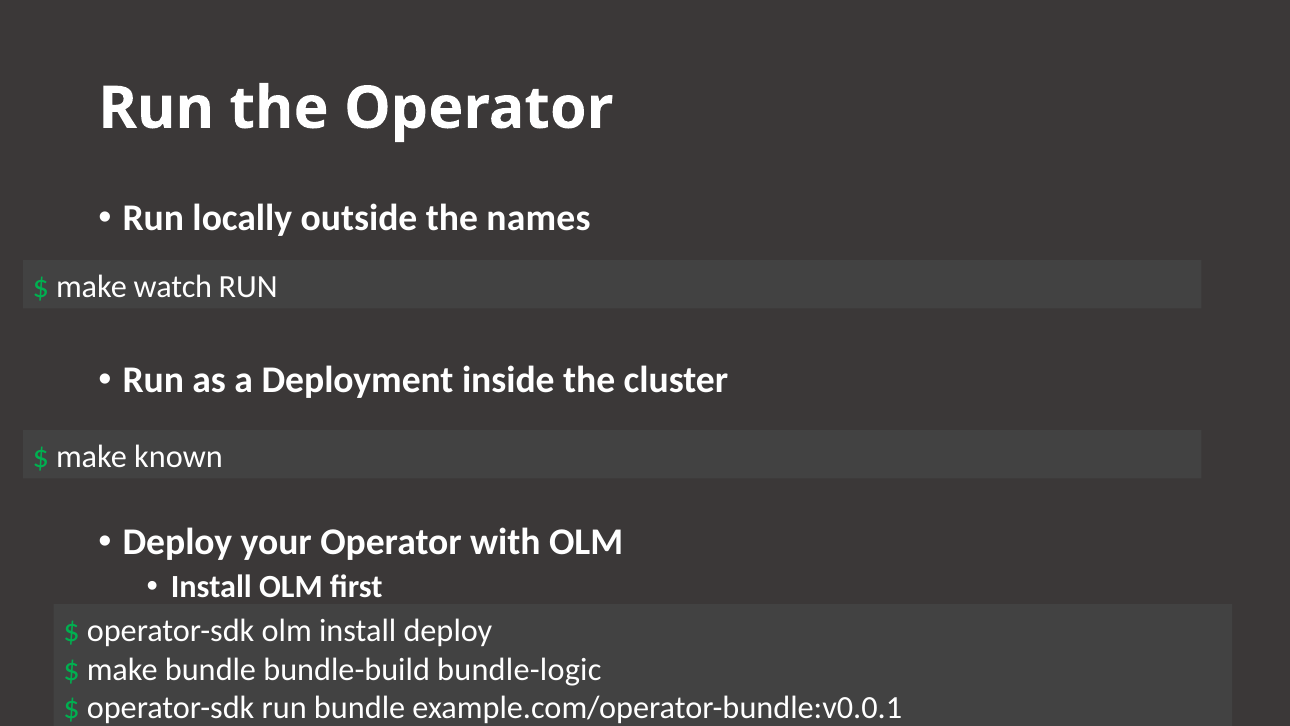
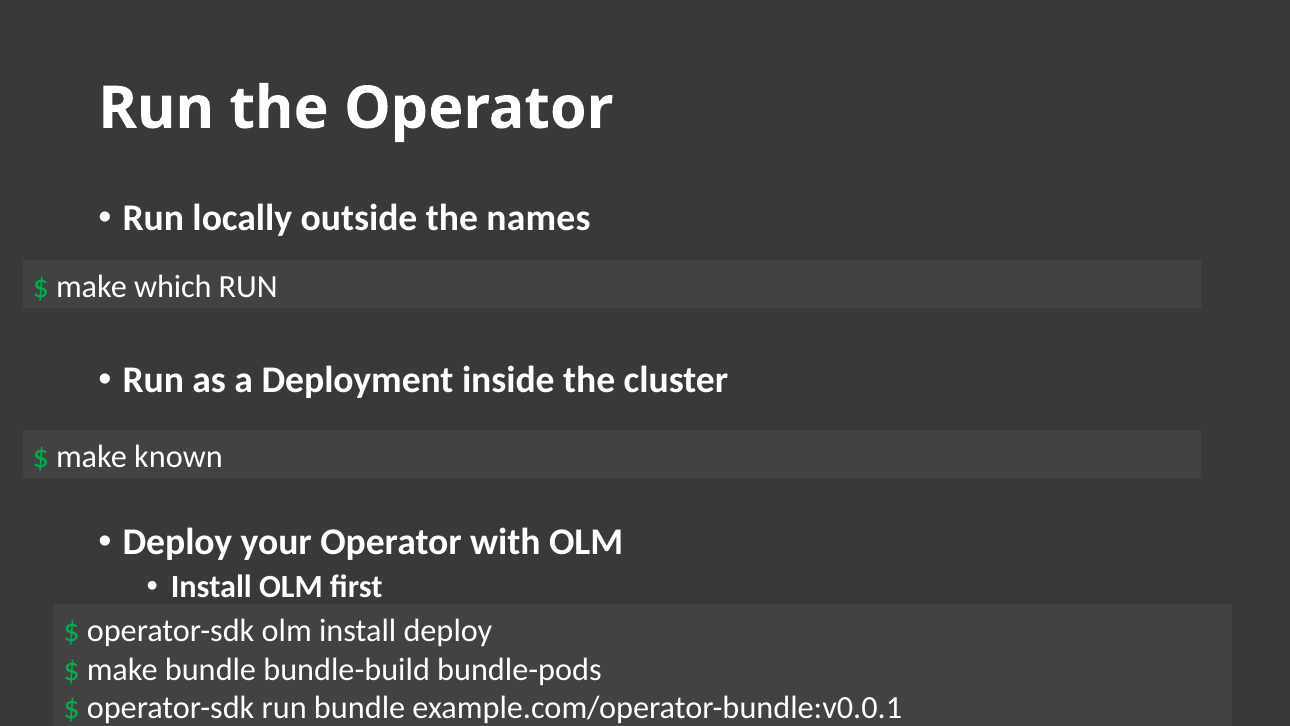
watch: watch -> which
bundle-logic: bundle-logic -> bundle-pods
